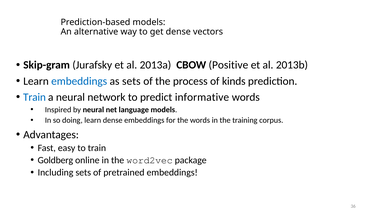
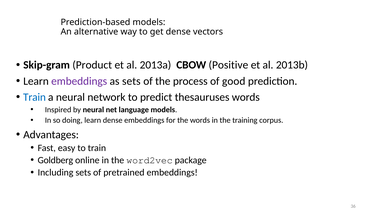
Jurafsky: Jurafsky -> Product
embeddings at (79, 81) colour: blue -> purple
kinds: kinds -> good
informative: informative -> thesauruses
